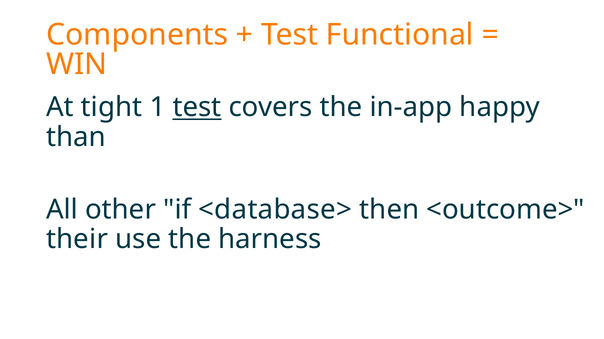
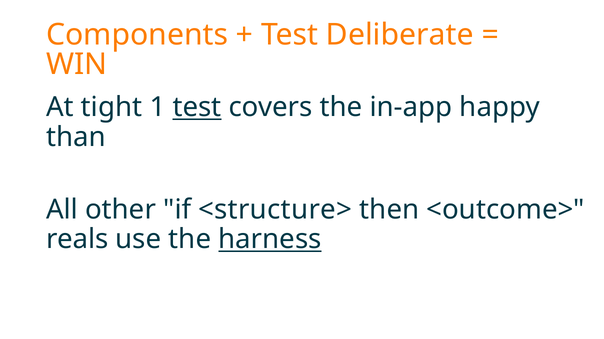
Functional: Functional -> Deliberate
<database>: <database> -> <structure>
their: their -> reals
harness underline: none -> present
